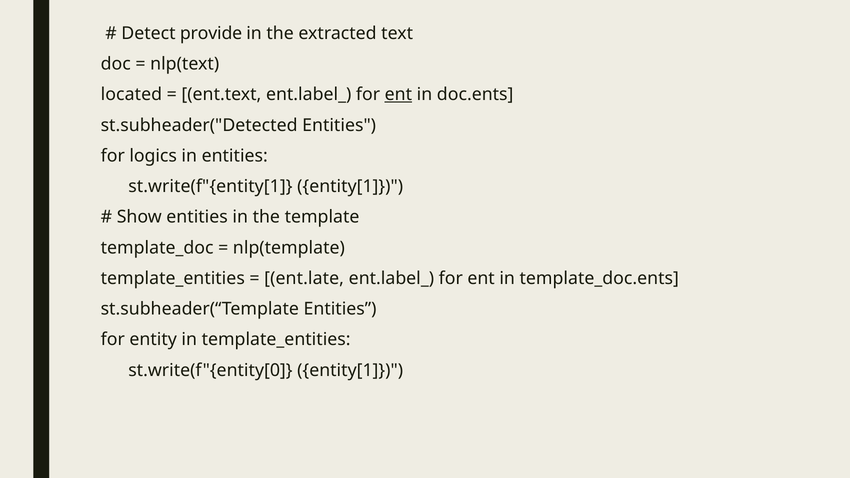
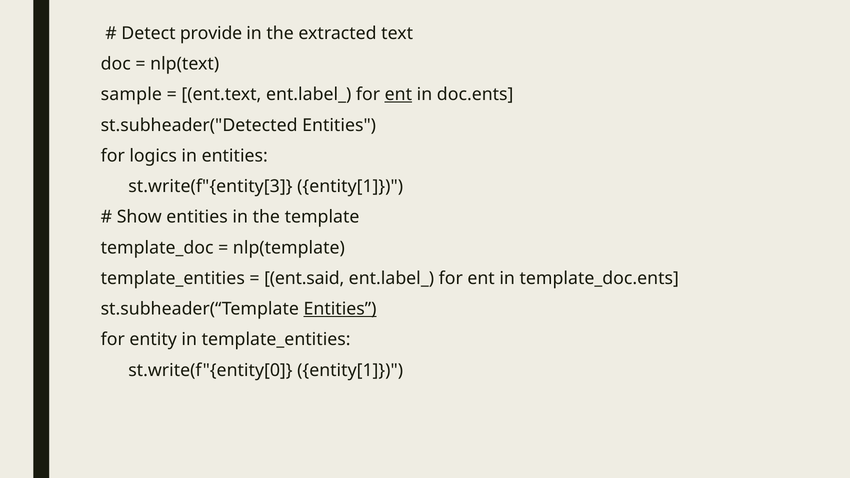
located: located -> sample
st.write(f"{entity[1: st.write(f"{entity[1 -> st.write(f"{entity[3
ent.late: ent.late -> ent.said
Entities at (340, 309) underline: none -> present
